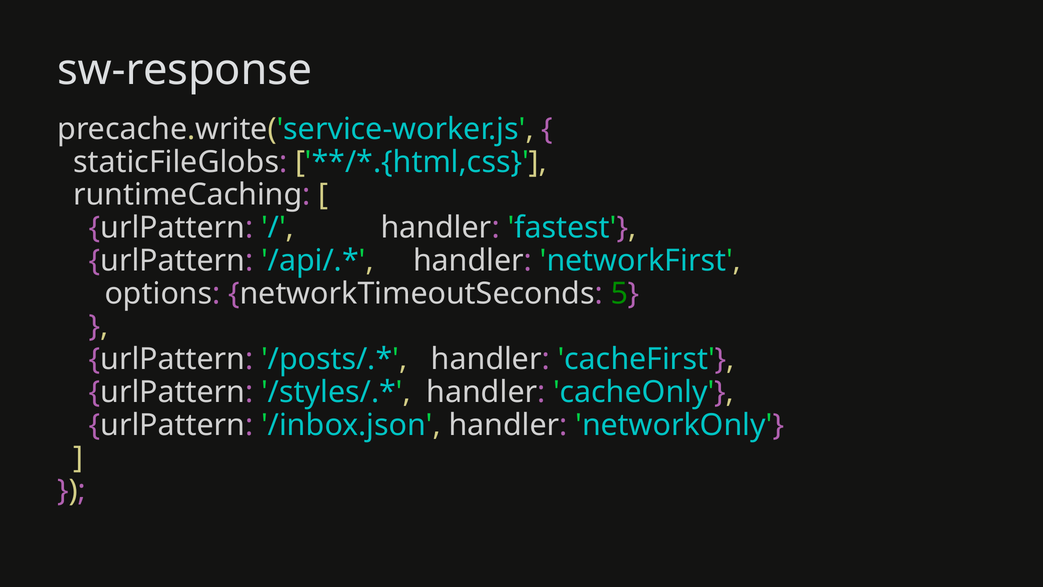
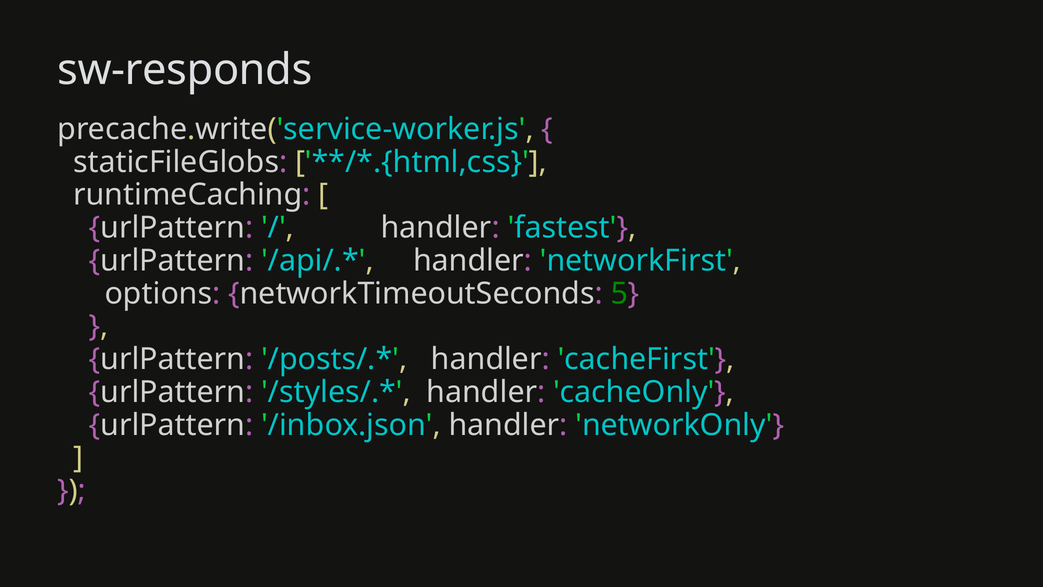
sw-response: sw-response -> sw-responds
